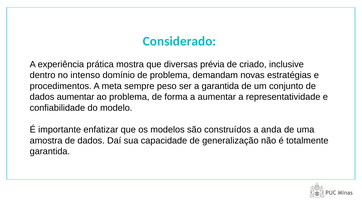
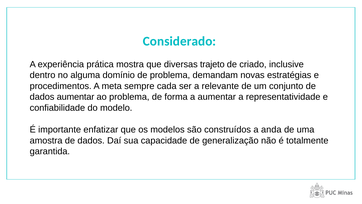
prévia: prévia -> trajeto
intenso: intenso -> alguma
peso: peso -> cada
a garantida: garantida -> relevante
